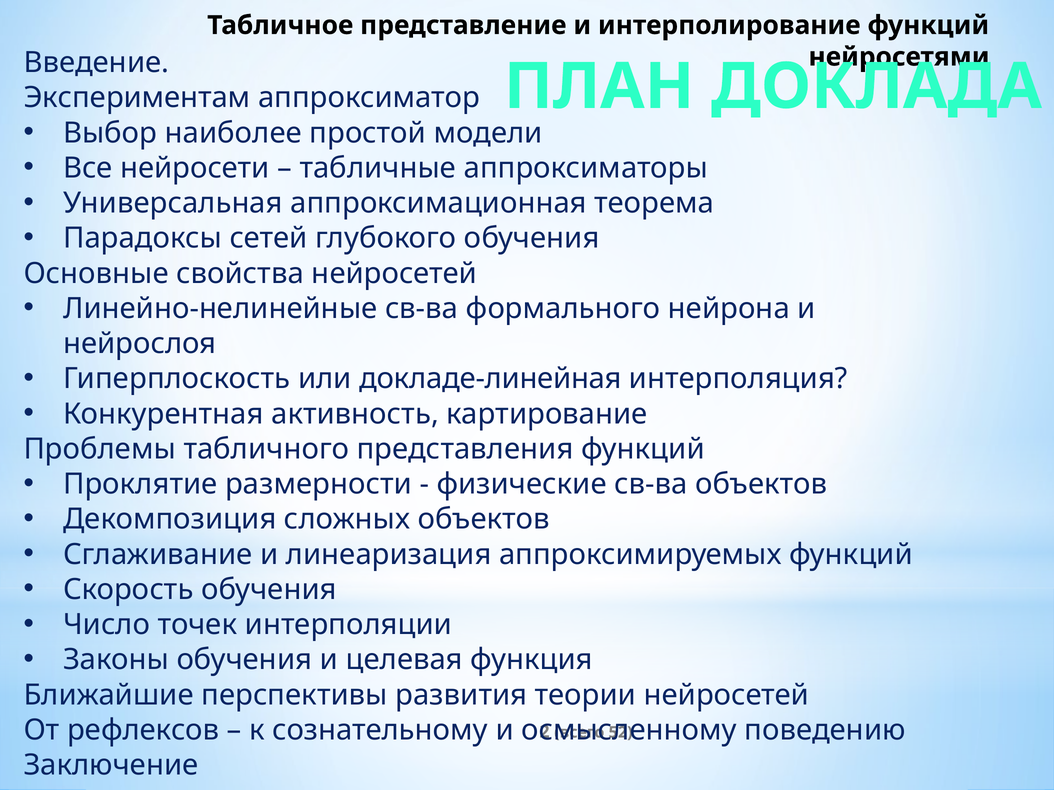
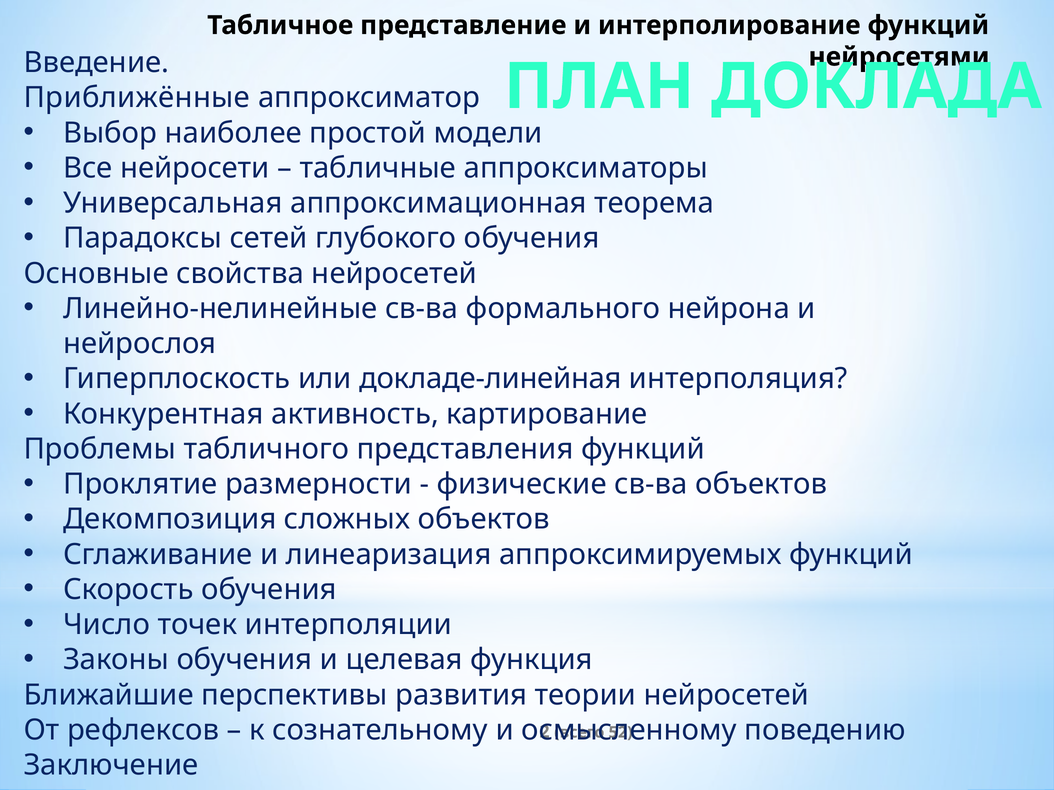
Экспериментам: Экспериментам -> Приближённые
